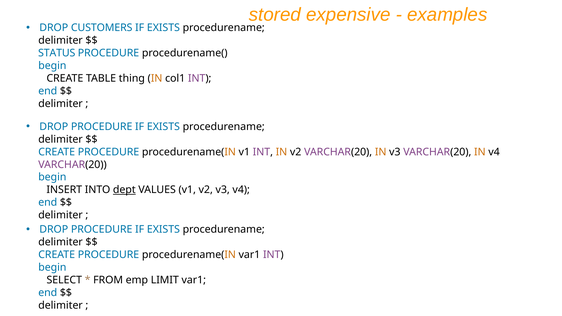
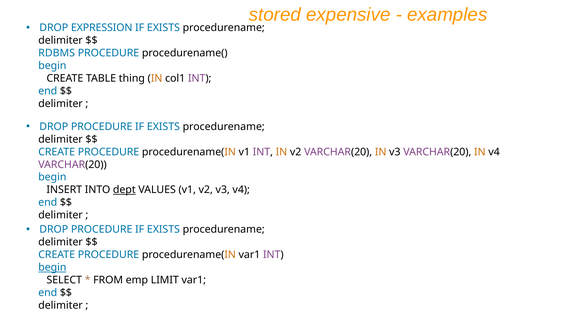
CUSTOMERS: CUSTOMERS -> EXPRESSION
STATUS: STATUS -> RDBMS
begin at (52, 267) underline: none -> present
